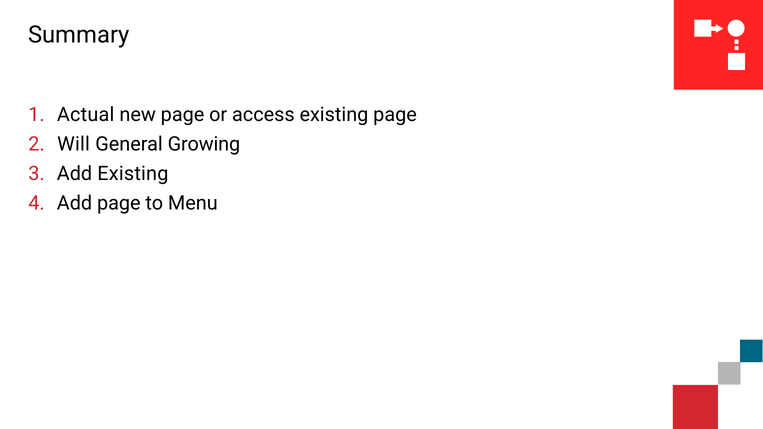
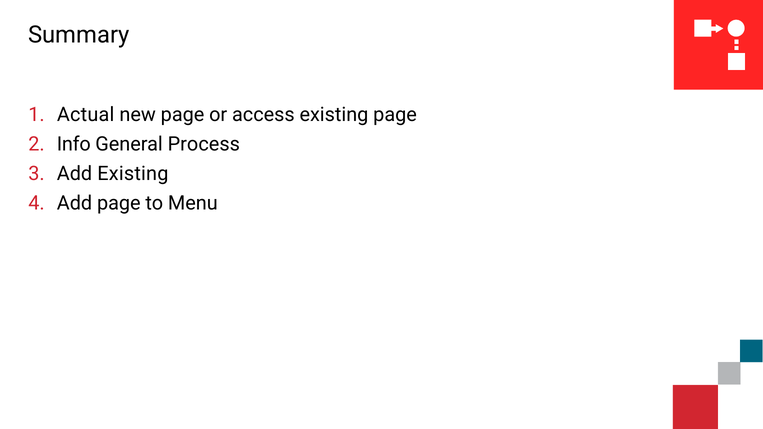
Will: Will -> Info
Growing: Growing -> Process
